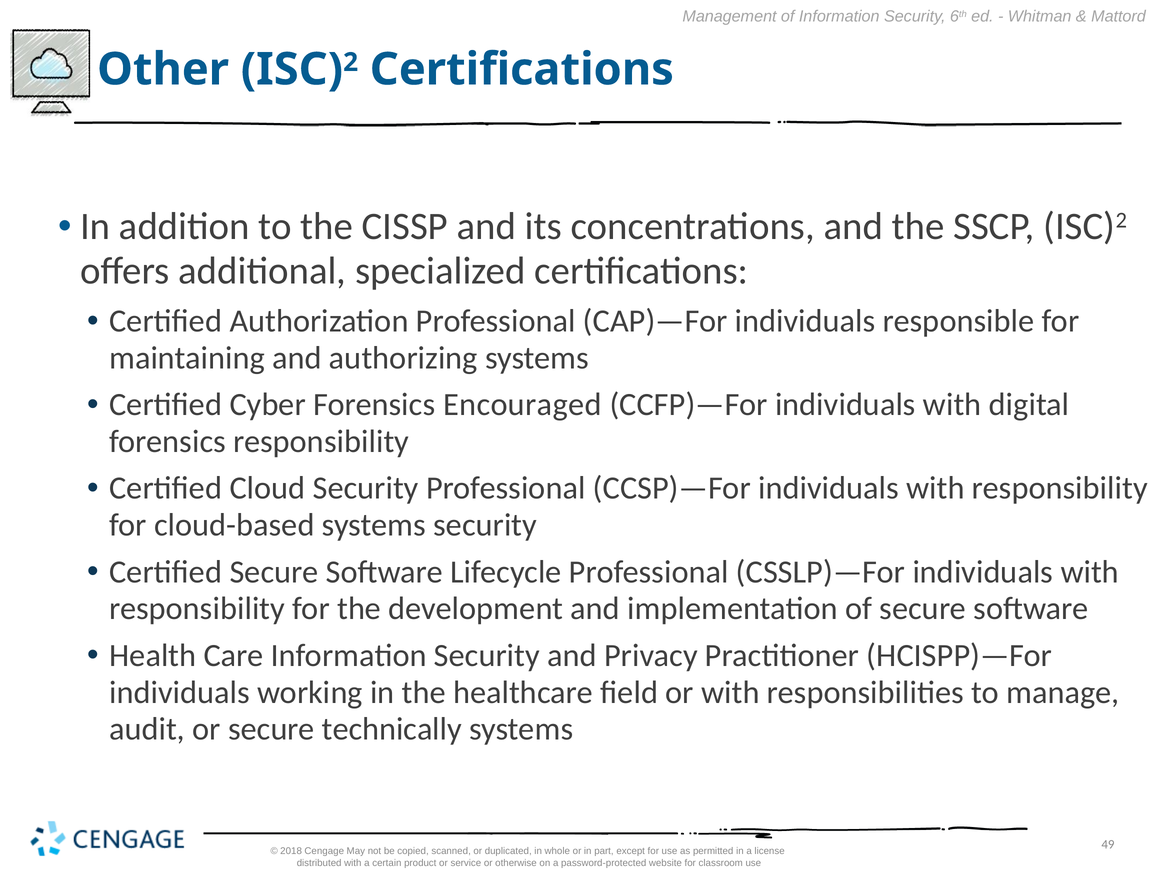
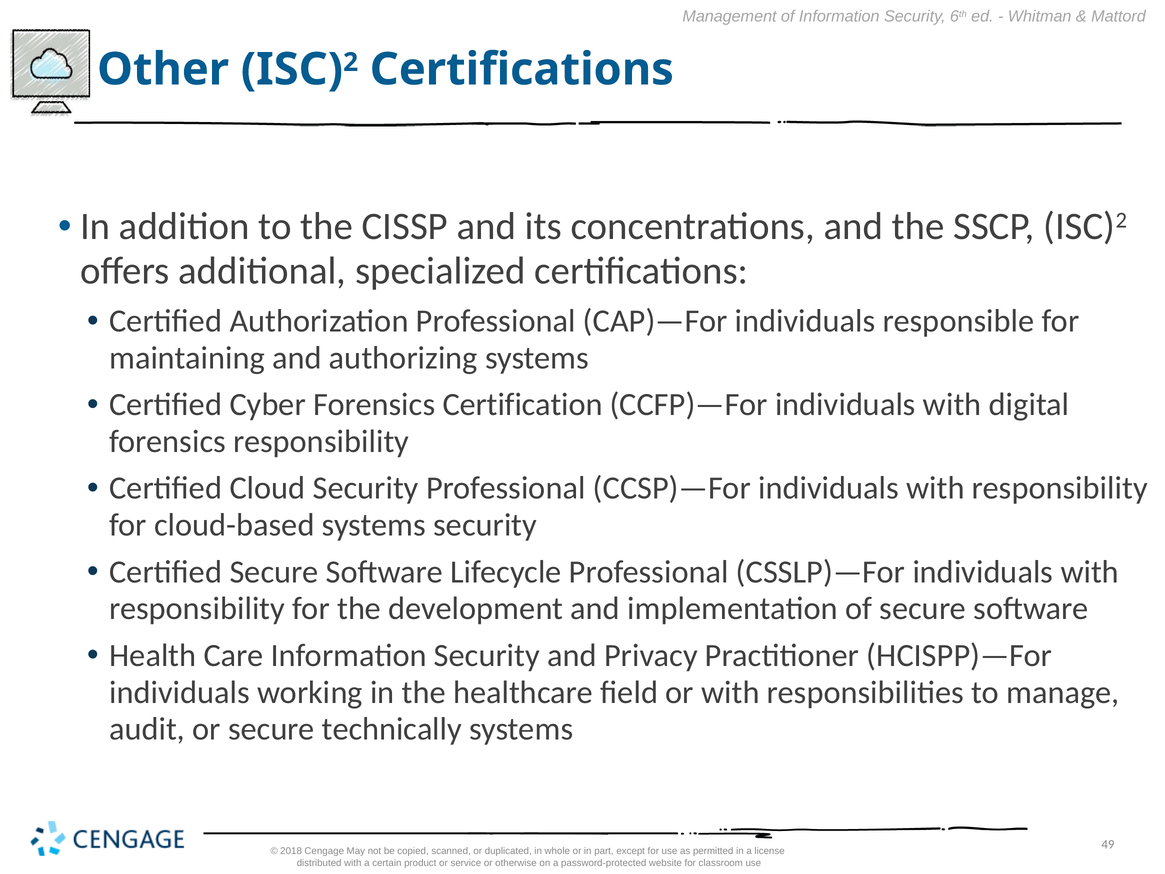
Encouraged: Encouraged -> Certification
